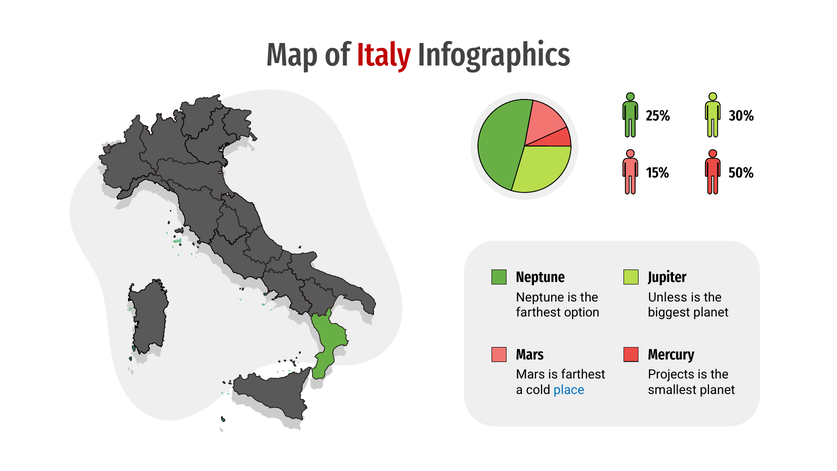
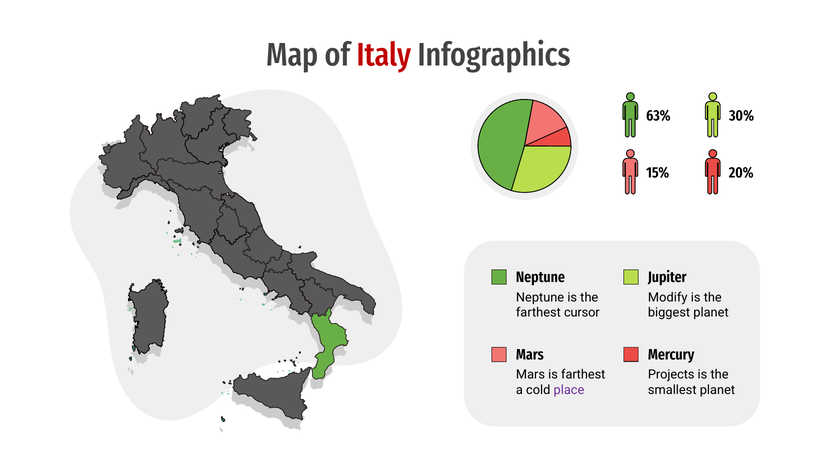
25%: 25% -> 63%
50%: 50% -> 20%
Unless: Unless -> Modify
option: option -> cursor
place colour: blue -> purple
